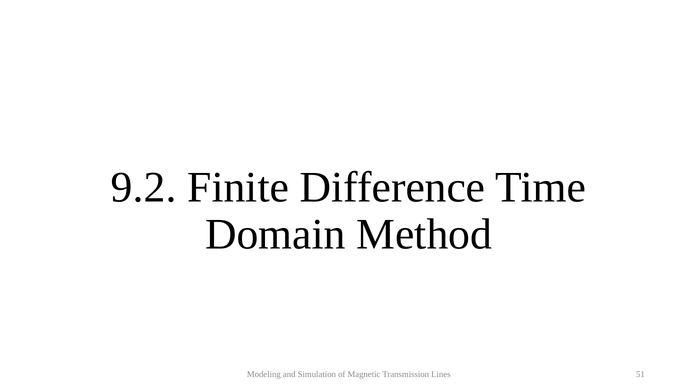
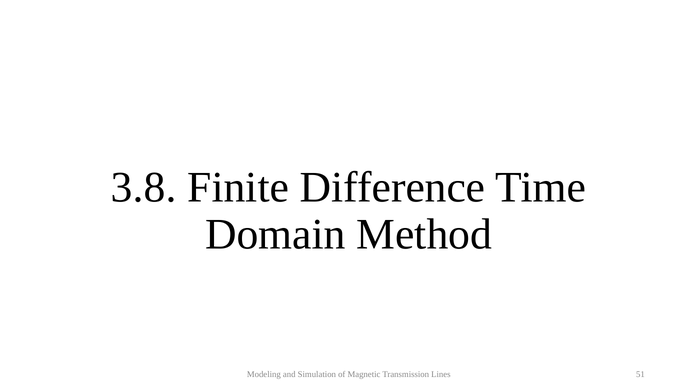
9.2: 9.2 -> 3.8
